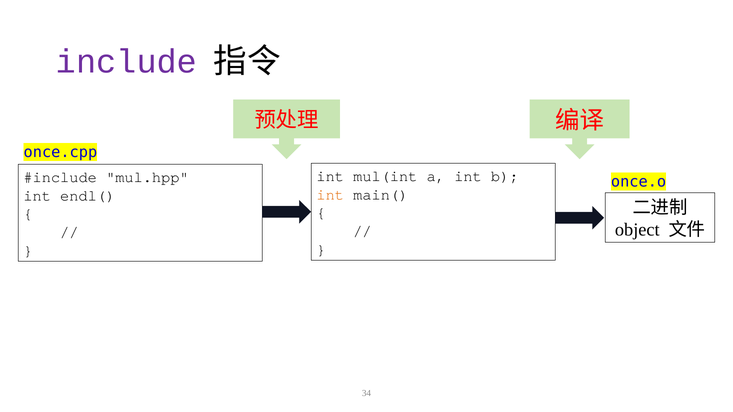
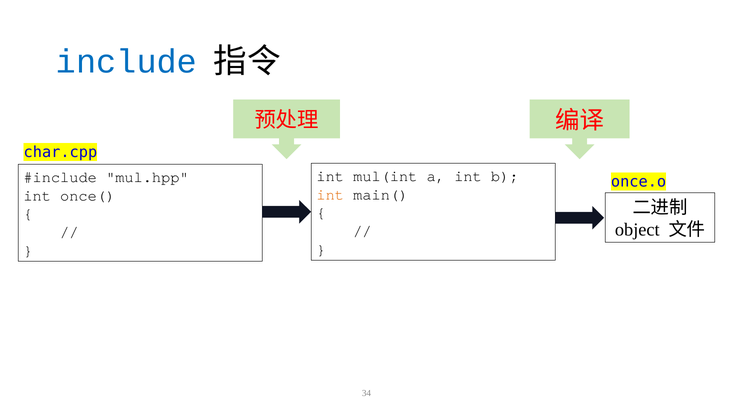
include colour: purple -> blue
once.cpp: once.cpp -> char.cpp
endl(: endl( -> once(
